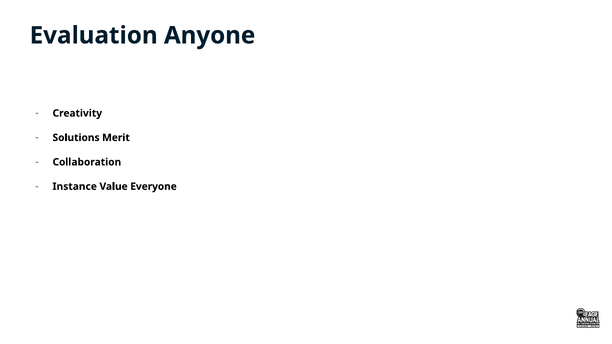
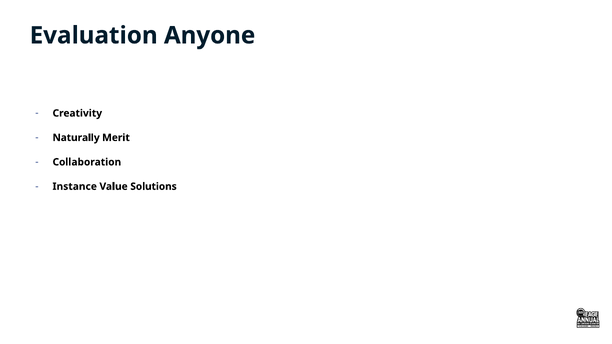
Solutions: Solutions -> Naturally
Everyone: Everyone -> Solutions
